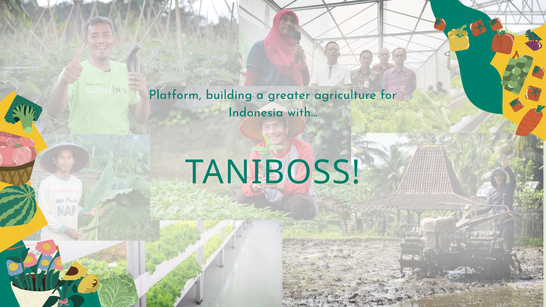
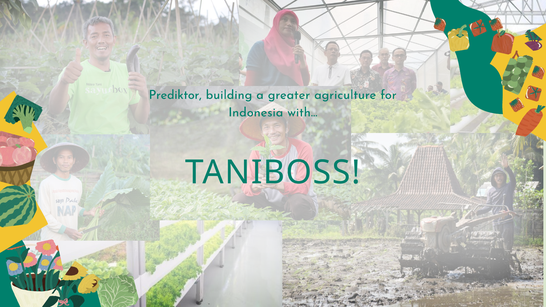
Platform: Platform -> Prediktor
